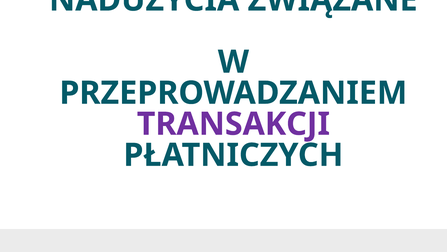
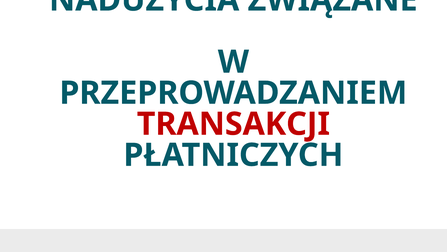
TRANSAKCJI colour: purple -> red
